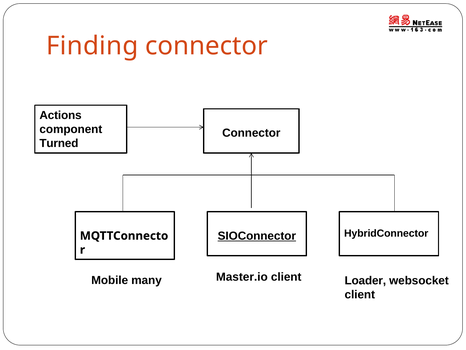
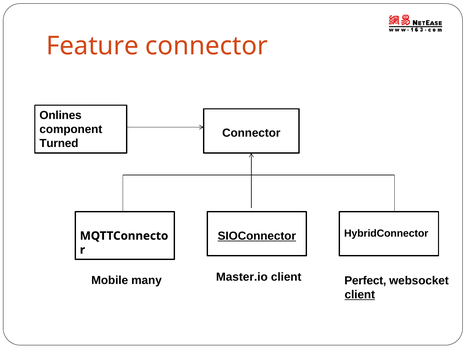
Finding: Finding -> Feature
Actions: Actions -> Onlines
Loader: Loader -> Perfect
client at (360, 294) underline: none -> present
